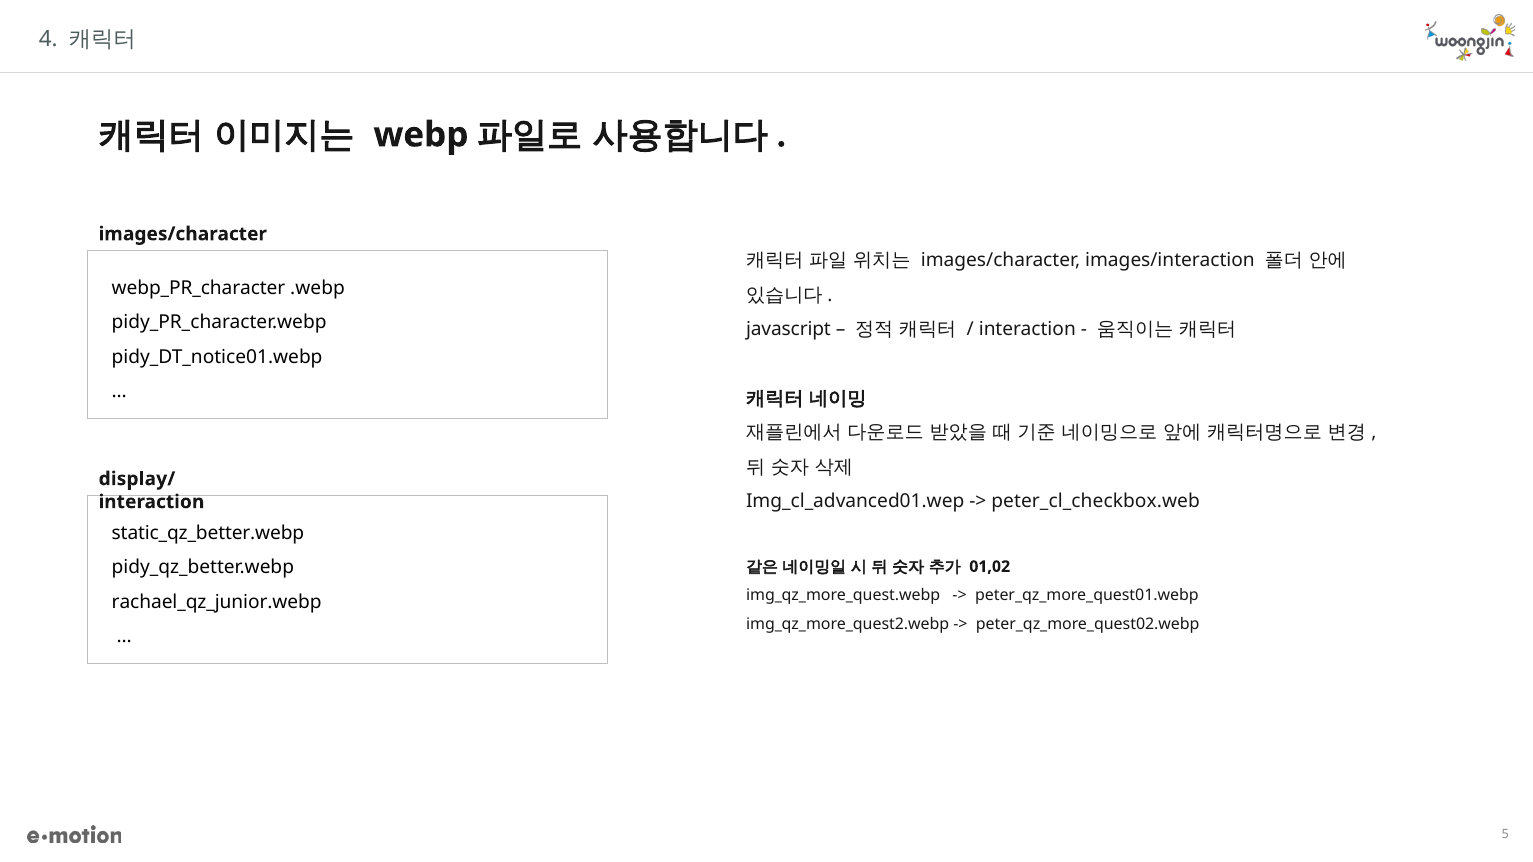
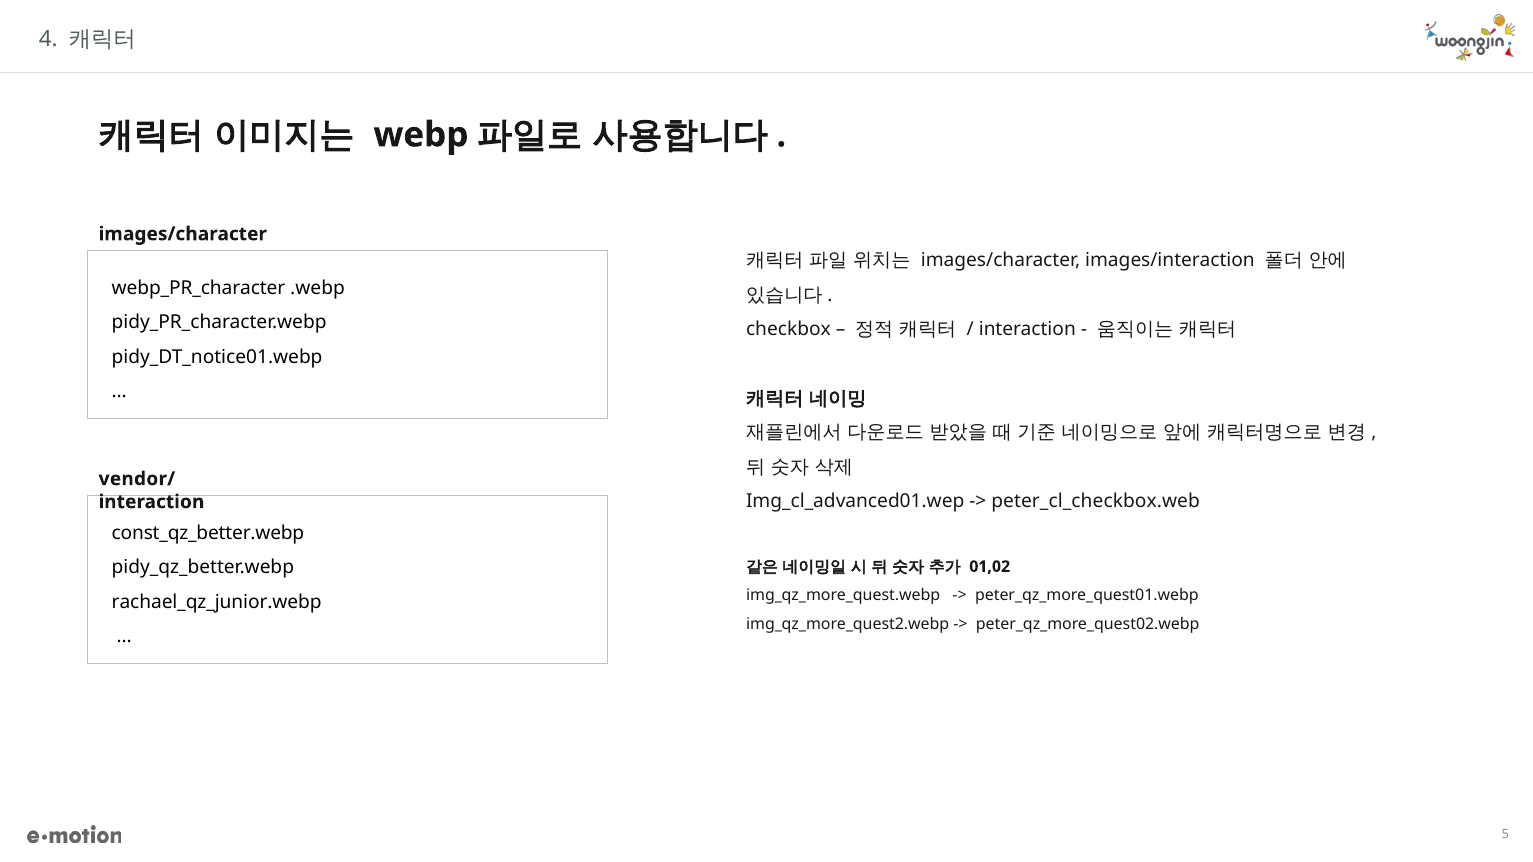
javascript: javascript -> checkbox
display/: display/ -> vendor/
static_qz_better.webp: static_qz_better.webp -> const_qz_better.webp
